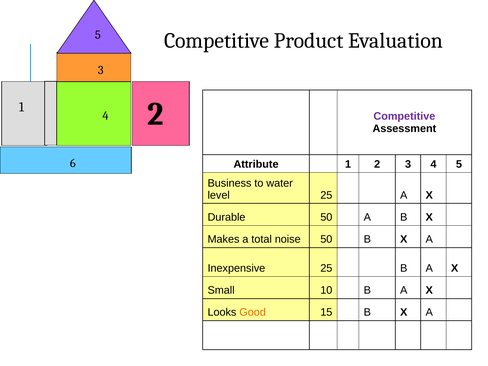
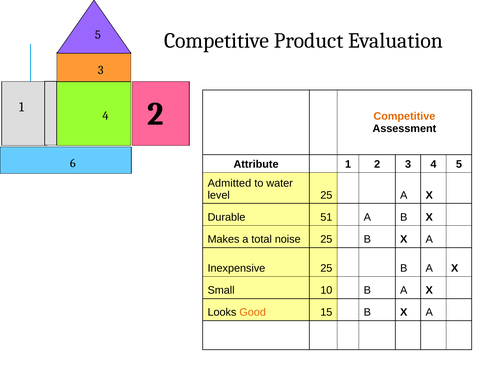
Competitive at (404, 116) colour: purple -> orange
Business: Business -> Admitted
Durable 50: 50 -> 51
noise 50: 50 -> 25
